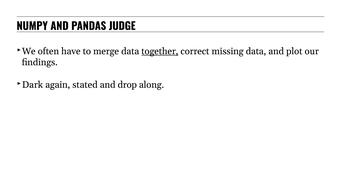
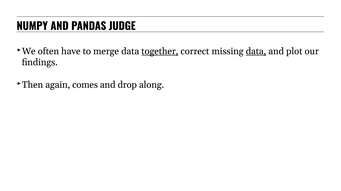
data at (256, 51) underline: none -> present
Dark: Dark -> Then
stated: stated -> comes
